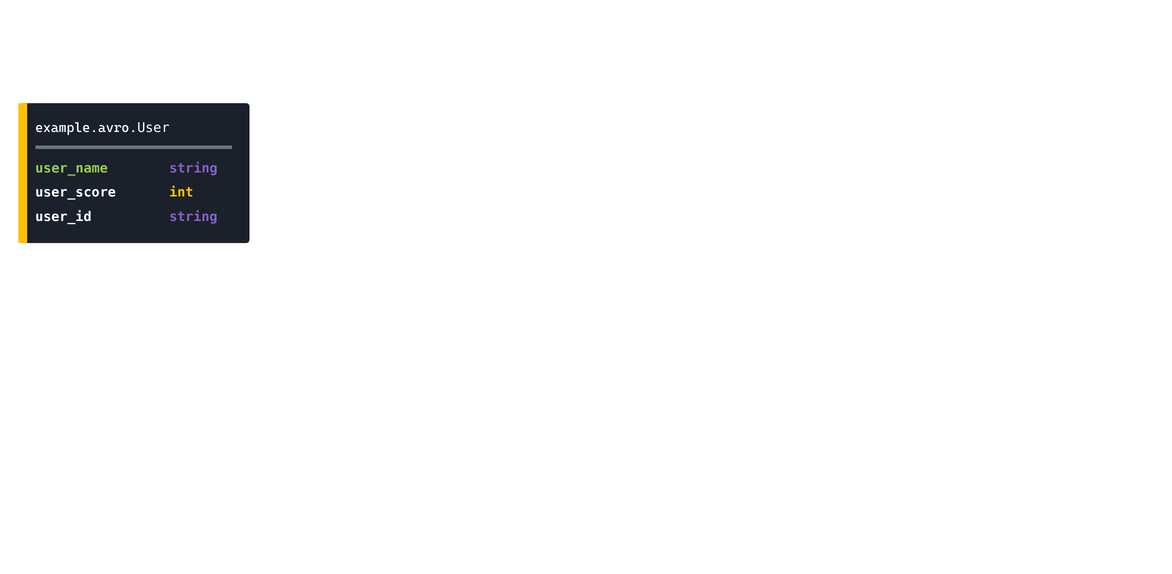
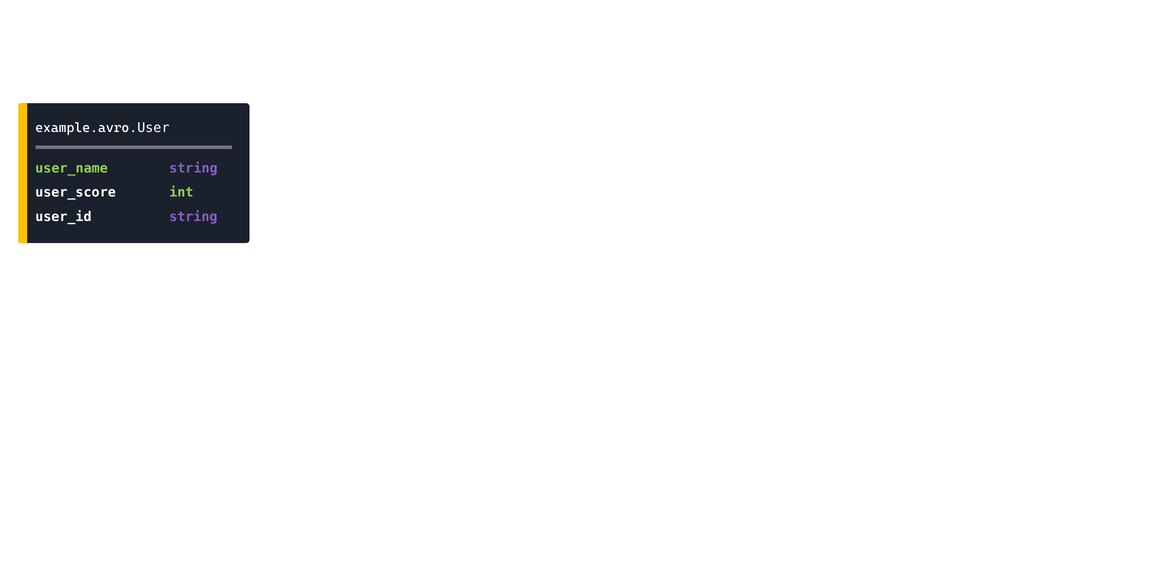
int colour: yellow -> light green
